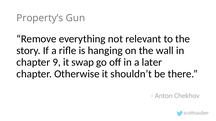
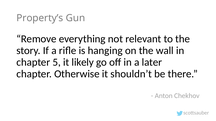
9: 9 -> 5
swap: swap -> likely
